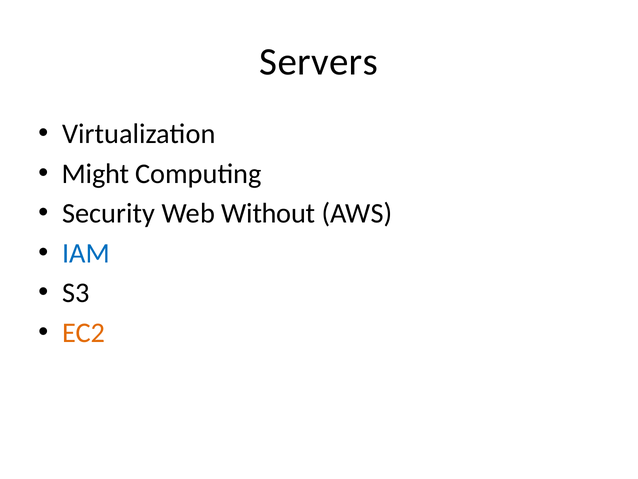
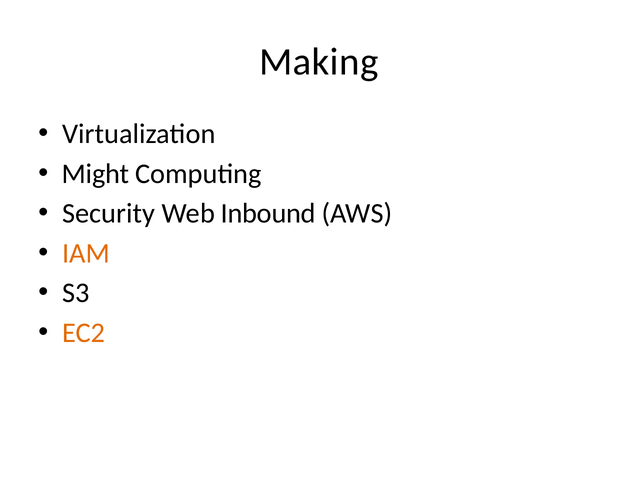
Servers: Servers -> Making
Without: Without -> Inbound
IAM colour: blue -> orange
